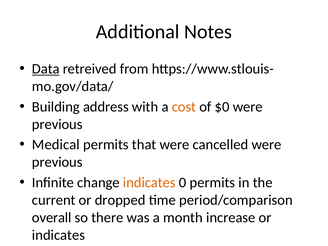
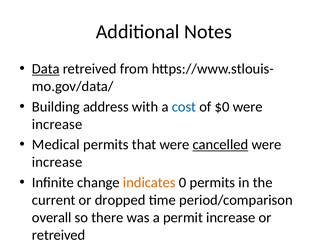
cost colour: orange -> blue
previous at (57, 124): previous -> increase
cancelled underline: none -> present
previous at (57, 162): previous -> increase
month: month -> permit
indicates at (59, 235): indicates -> retreived
